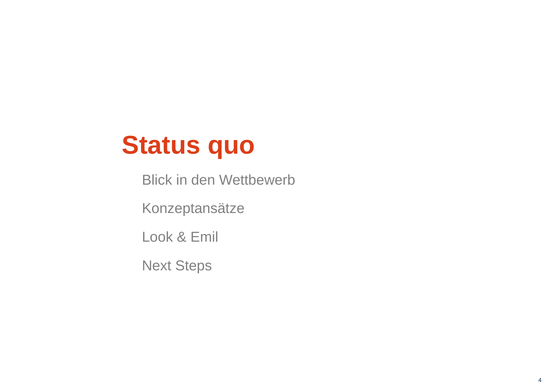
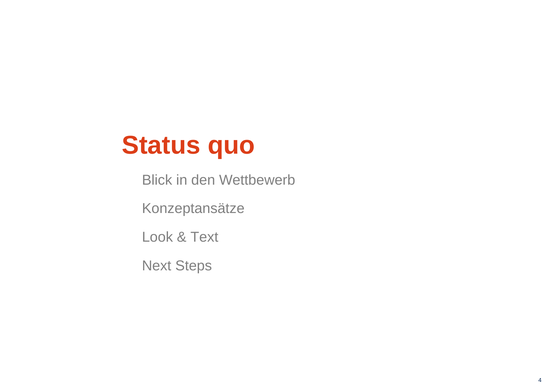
Emil: Emil -> Text
